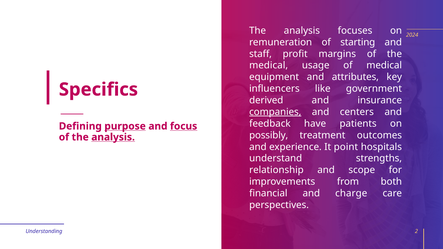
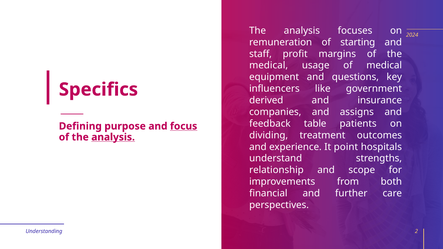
attributes: attributes -> questions
companies underline: present -> none
centers: centers -> assigns
have: have -> table
purpose underline: present -> none
possibly: possibly -> dividing
charge: charge -> further
